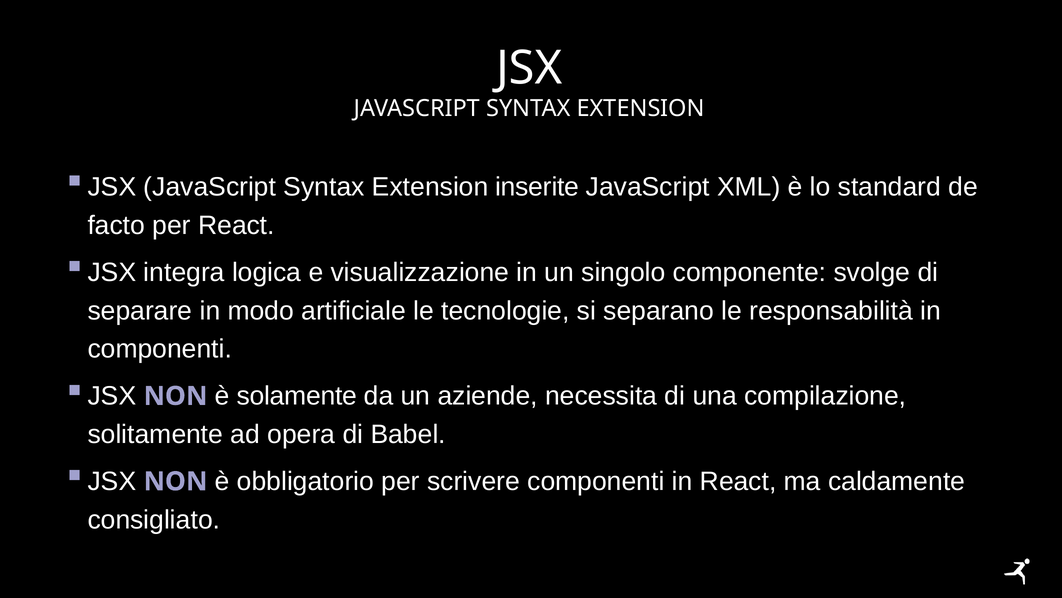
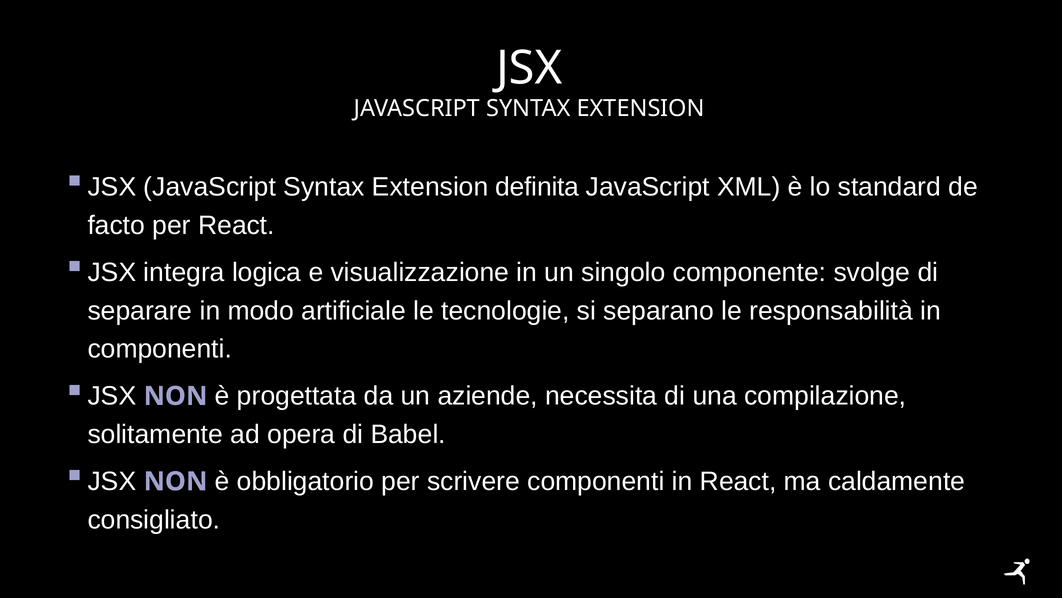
inserite: inserite -> definita
solamente: solamente -> progettata
